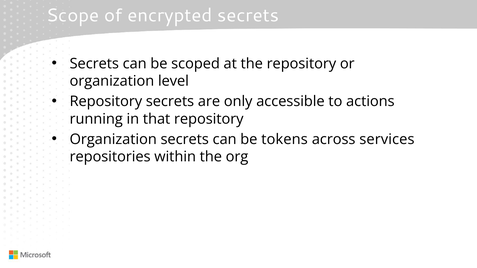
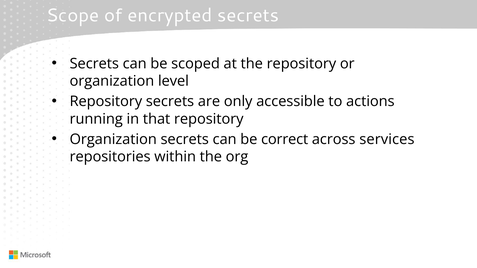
tokens: tokens -> correct
